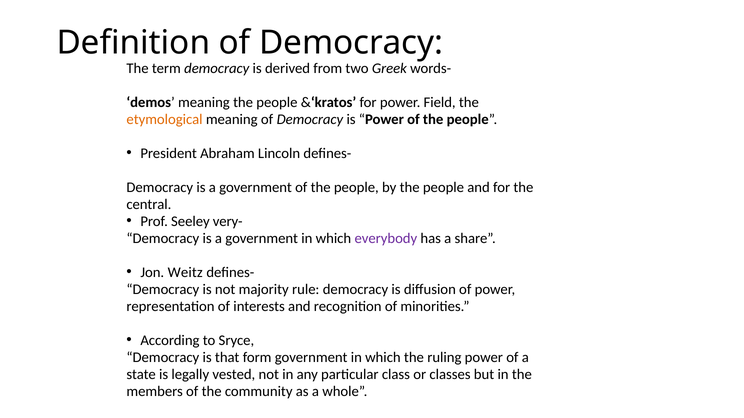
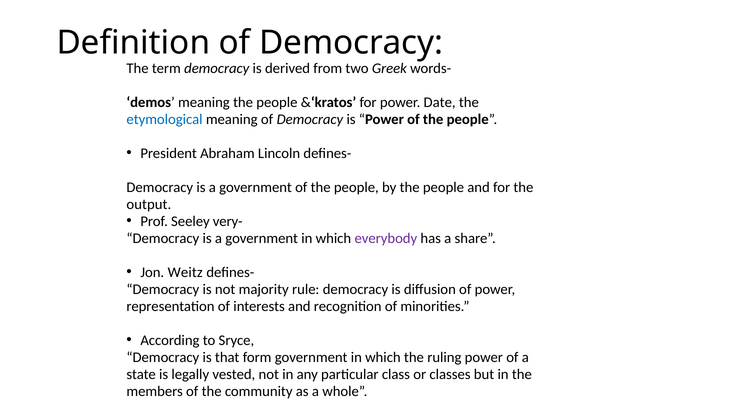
Field: Field -> Date
etymological colour: orange -> blue
central: central -> output
